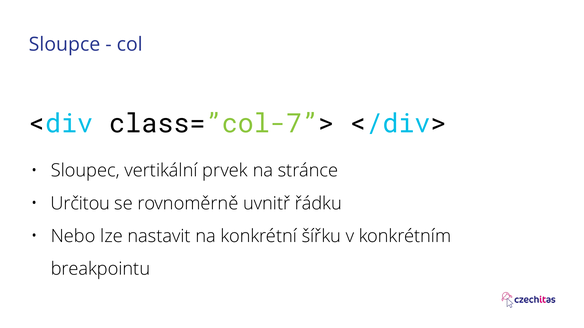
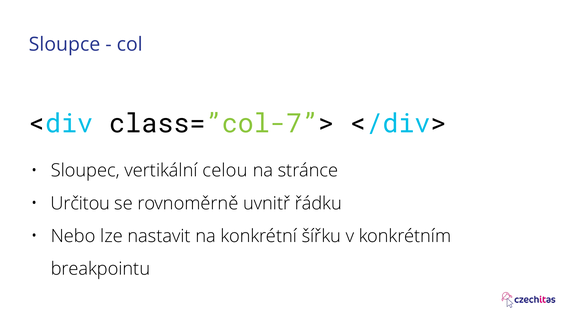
prvek: prvek -> celou
